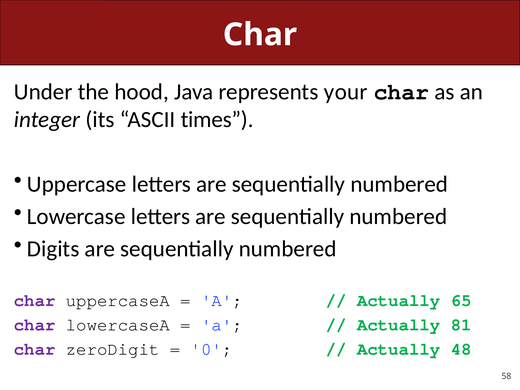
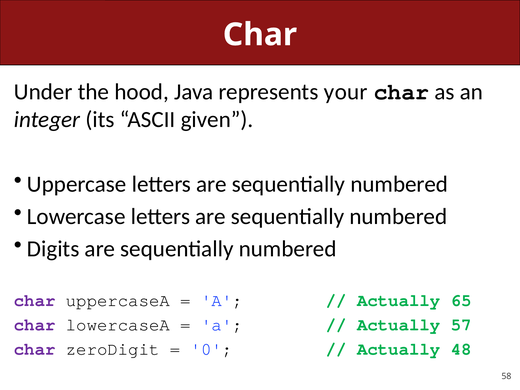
times: times -> given
81: 81 -> 57
